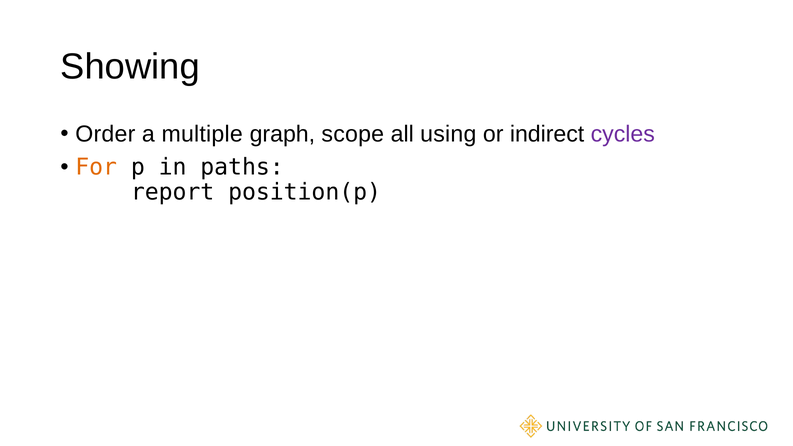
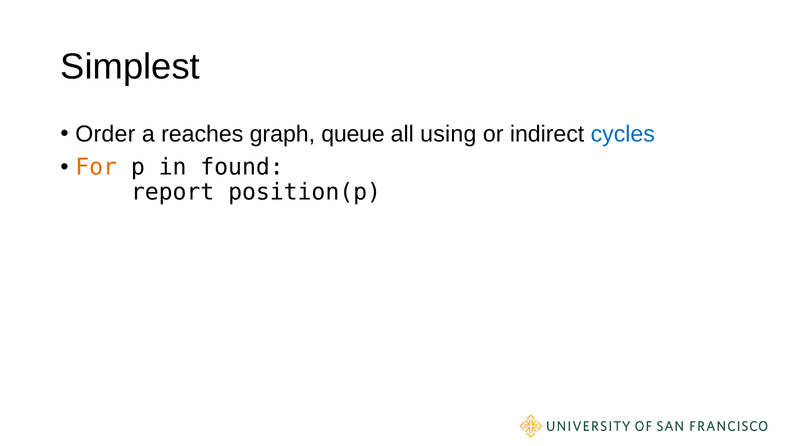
Showing: Showing -> Simplest
multiple: multiple -> reaches
scope: scope -> queue
cycles colour: purple -> blue
paths: paths -> found
